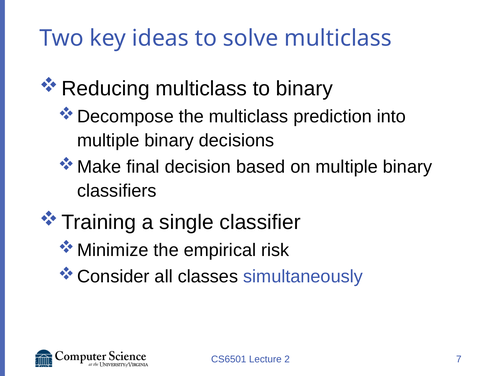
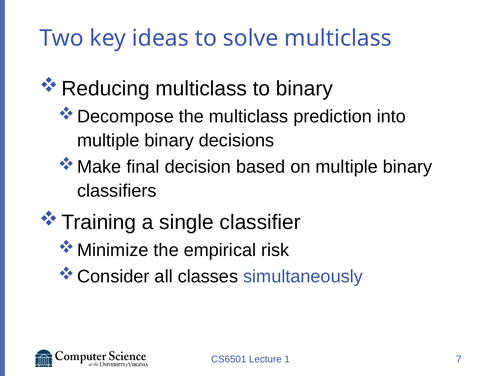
2: 2 -> 1
